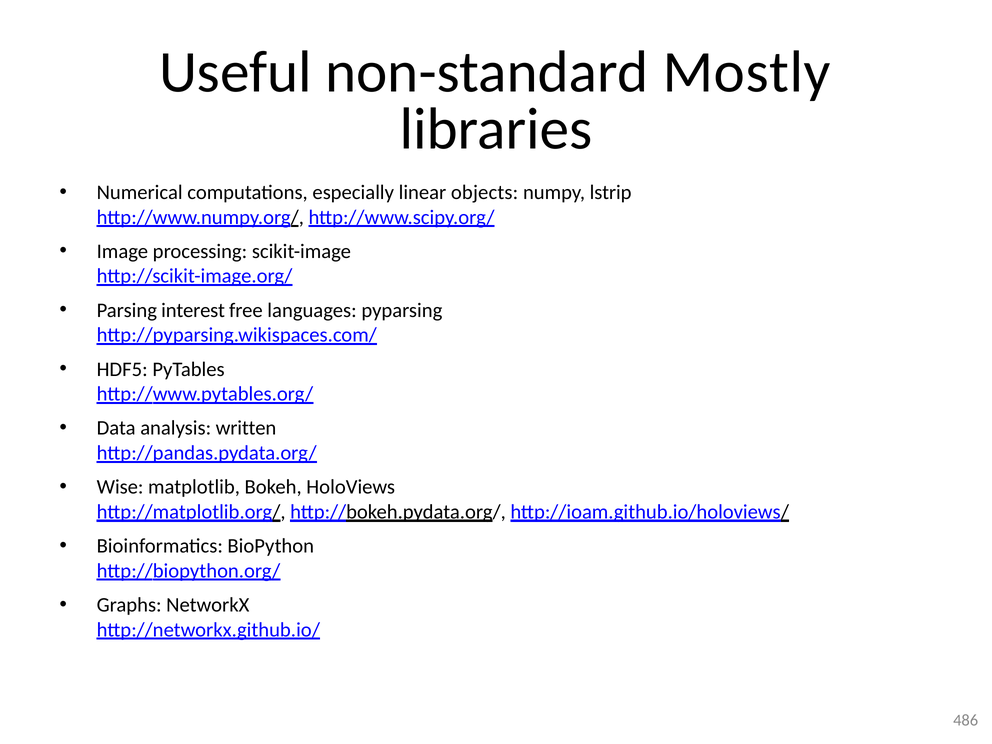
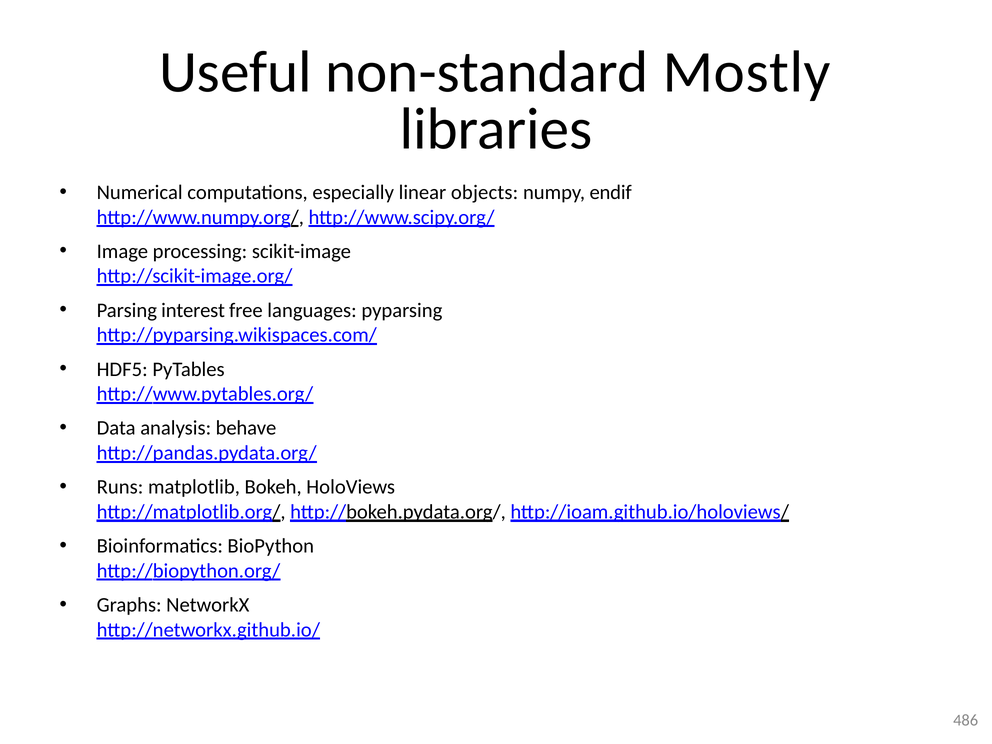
lstrip: lstrip -> endif
written: written -> behave
Wise: Wise -> Runs
